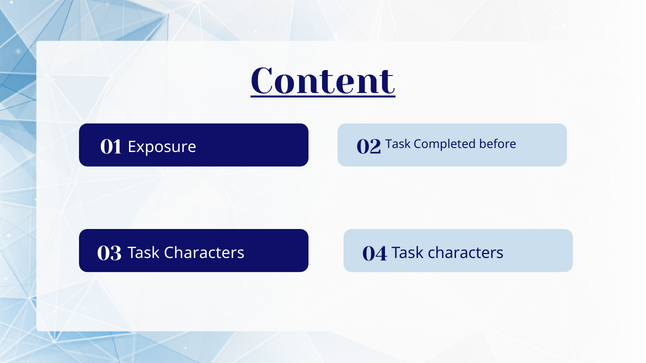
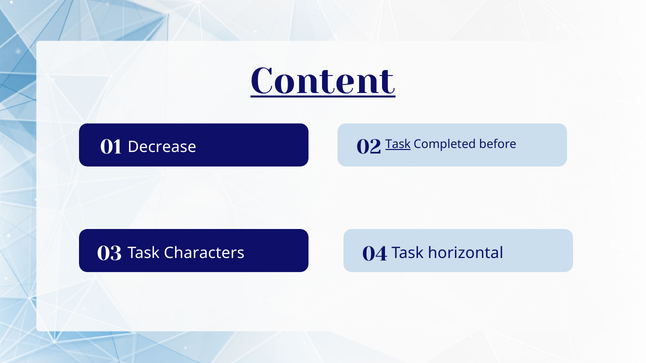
Exposure: Exposure -> Decrease
Task at (398, 145) underline: none -> present
04 Task characters: characters -> horizontal
